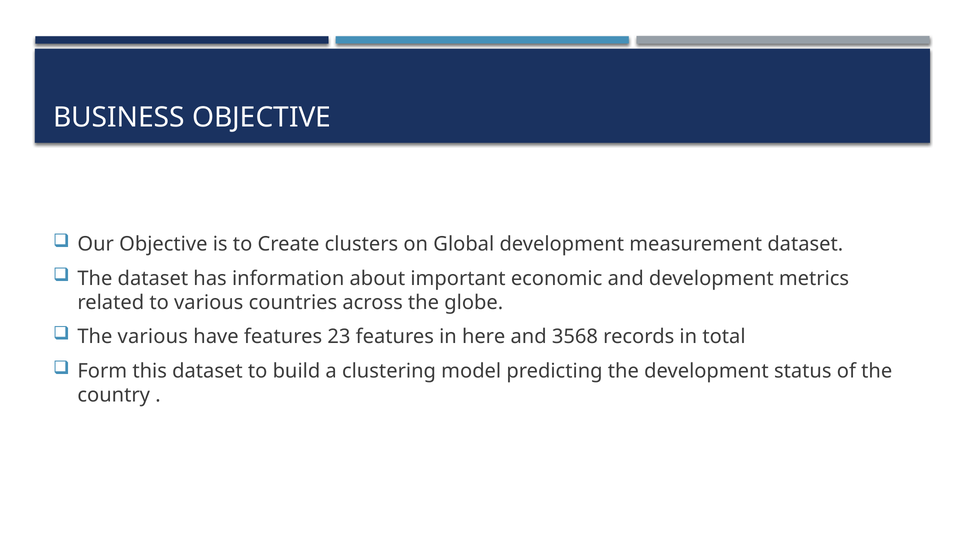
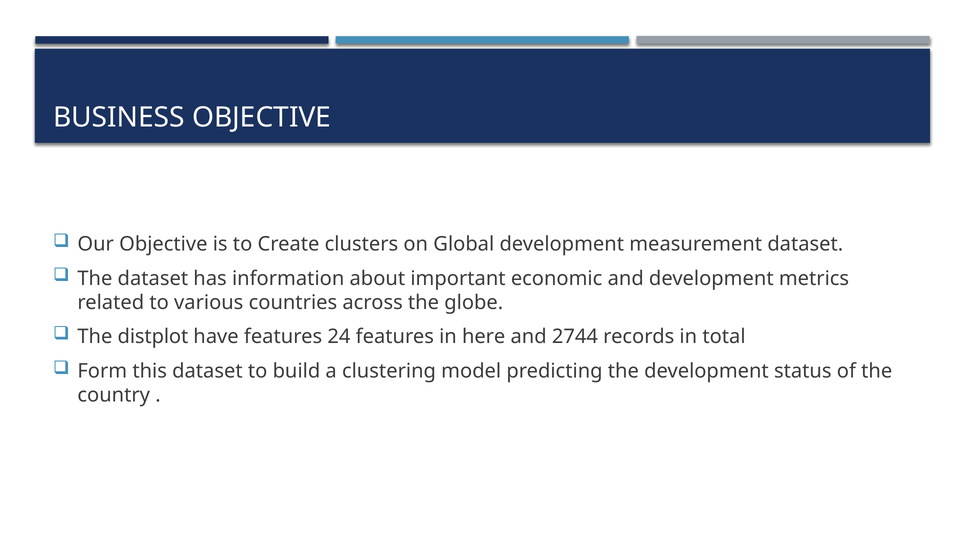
The various: various -> distplot
23: 23 -> 24
3568: 3568 -> 2744
